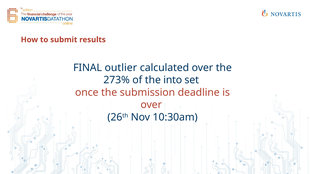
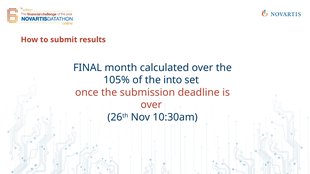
outlier: outlier -> month
273%: 273% -> 105%
